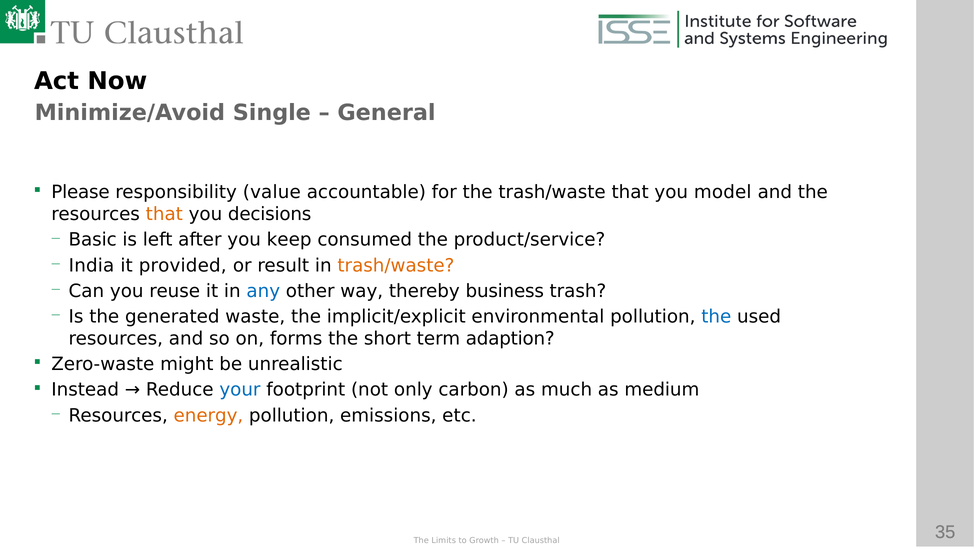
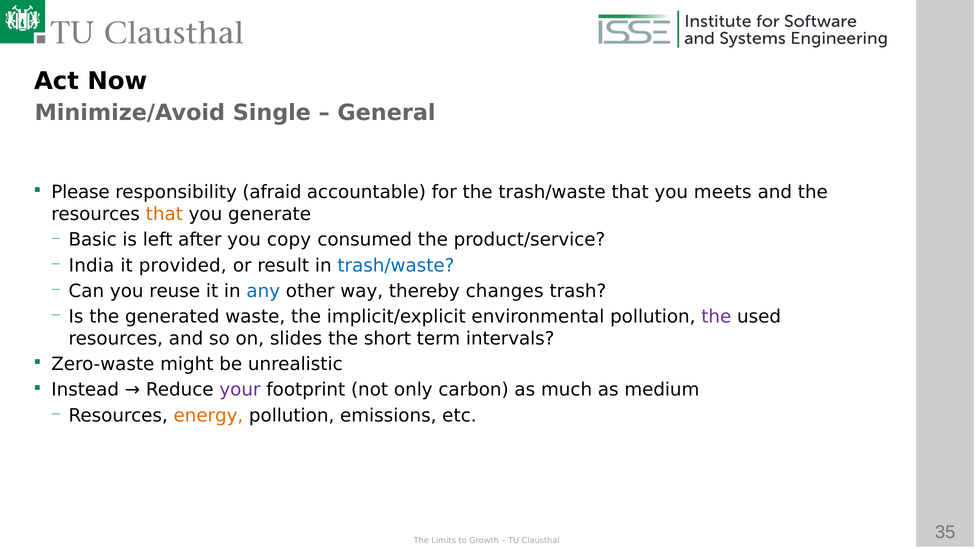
value: value -> afraid
model: model -> meets
decisions: decisions -> generate
keep: keep -> copy
trash/waste at (396, 265) colour: orange -> blue
business: business -> changes
the at (716, 317) colour: blue -> purple
forms: forms -> slides
adaption: adaption -> intervals
your colour: blue -> purple
